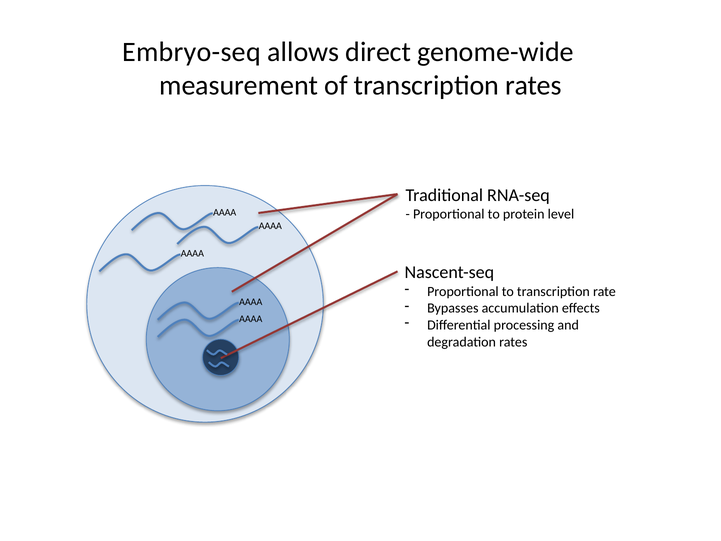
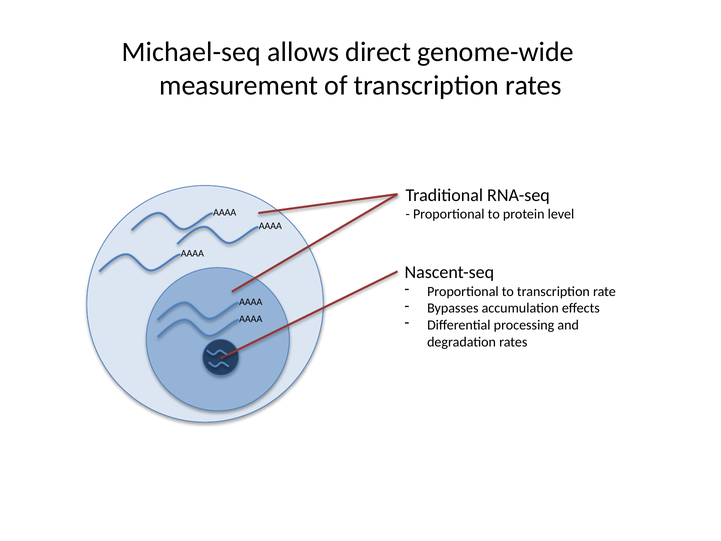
Embryo-seq: Embryo-seq -> Michael-seq
